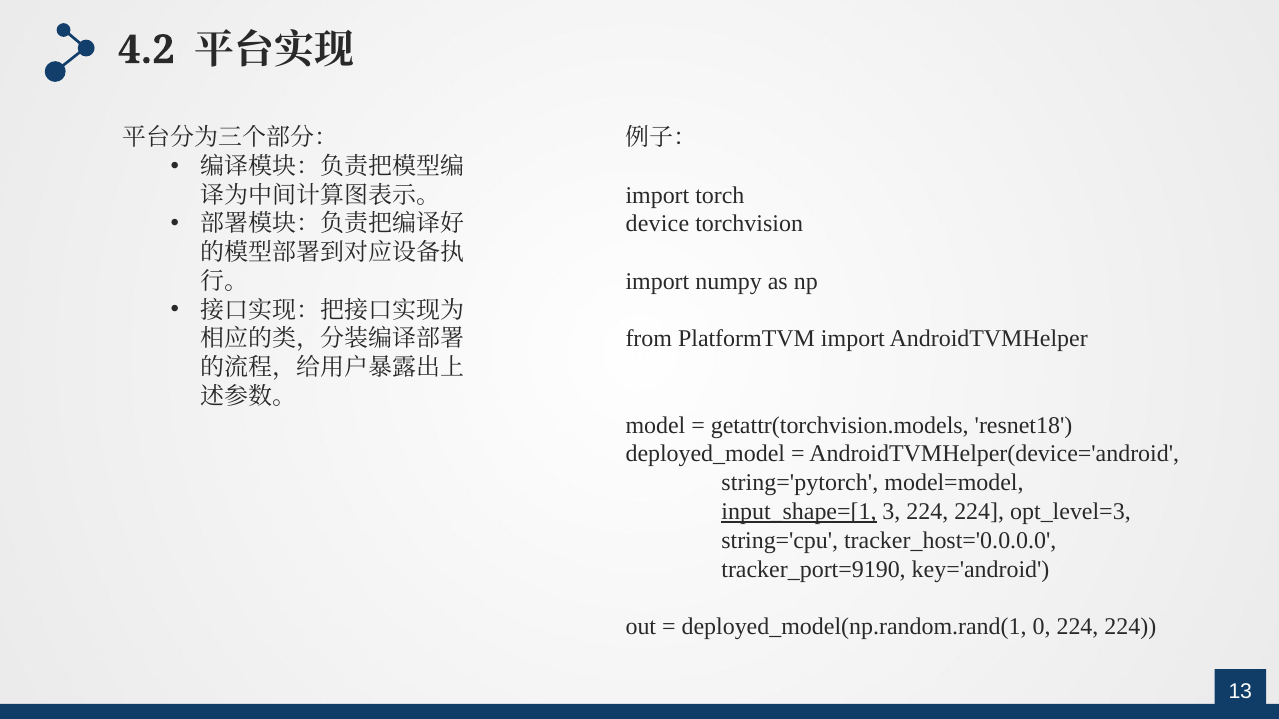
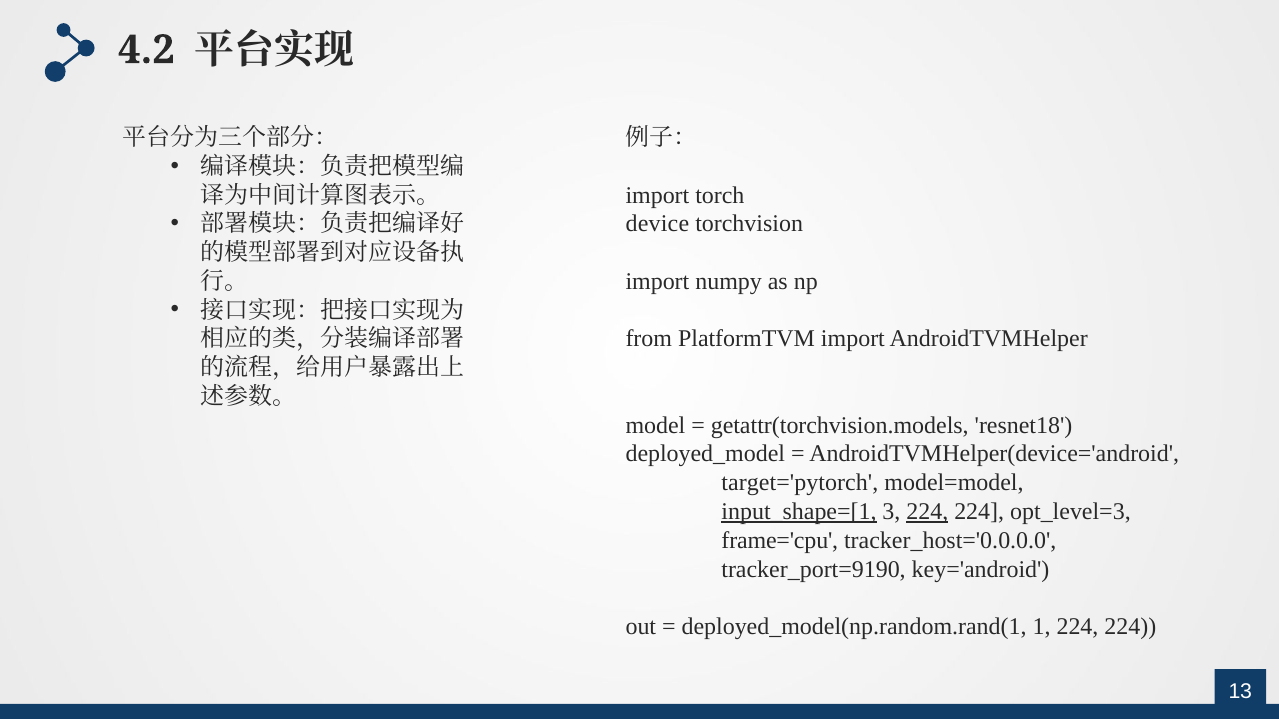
string='pytorch: string='pytorch -> target='pytorch
224 at (927, 512) underline: none -> present
string='cpu: string='cpu -> frame='cpu
0: 0 -> 1
